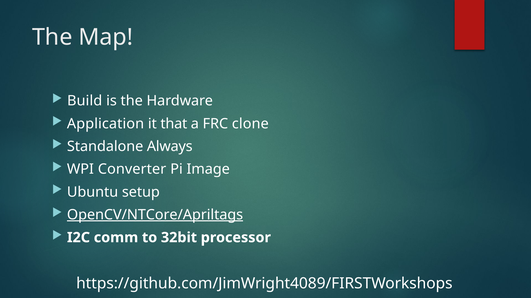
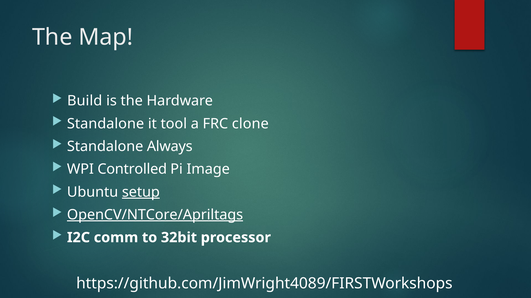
Application at (106, 124): Application -> Standalone
that: that -> tool
Converter: Converter -> Controlled
setup underline: none -> present
